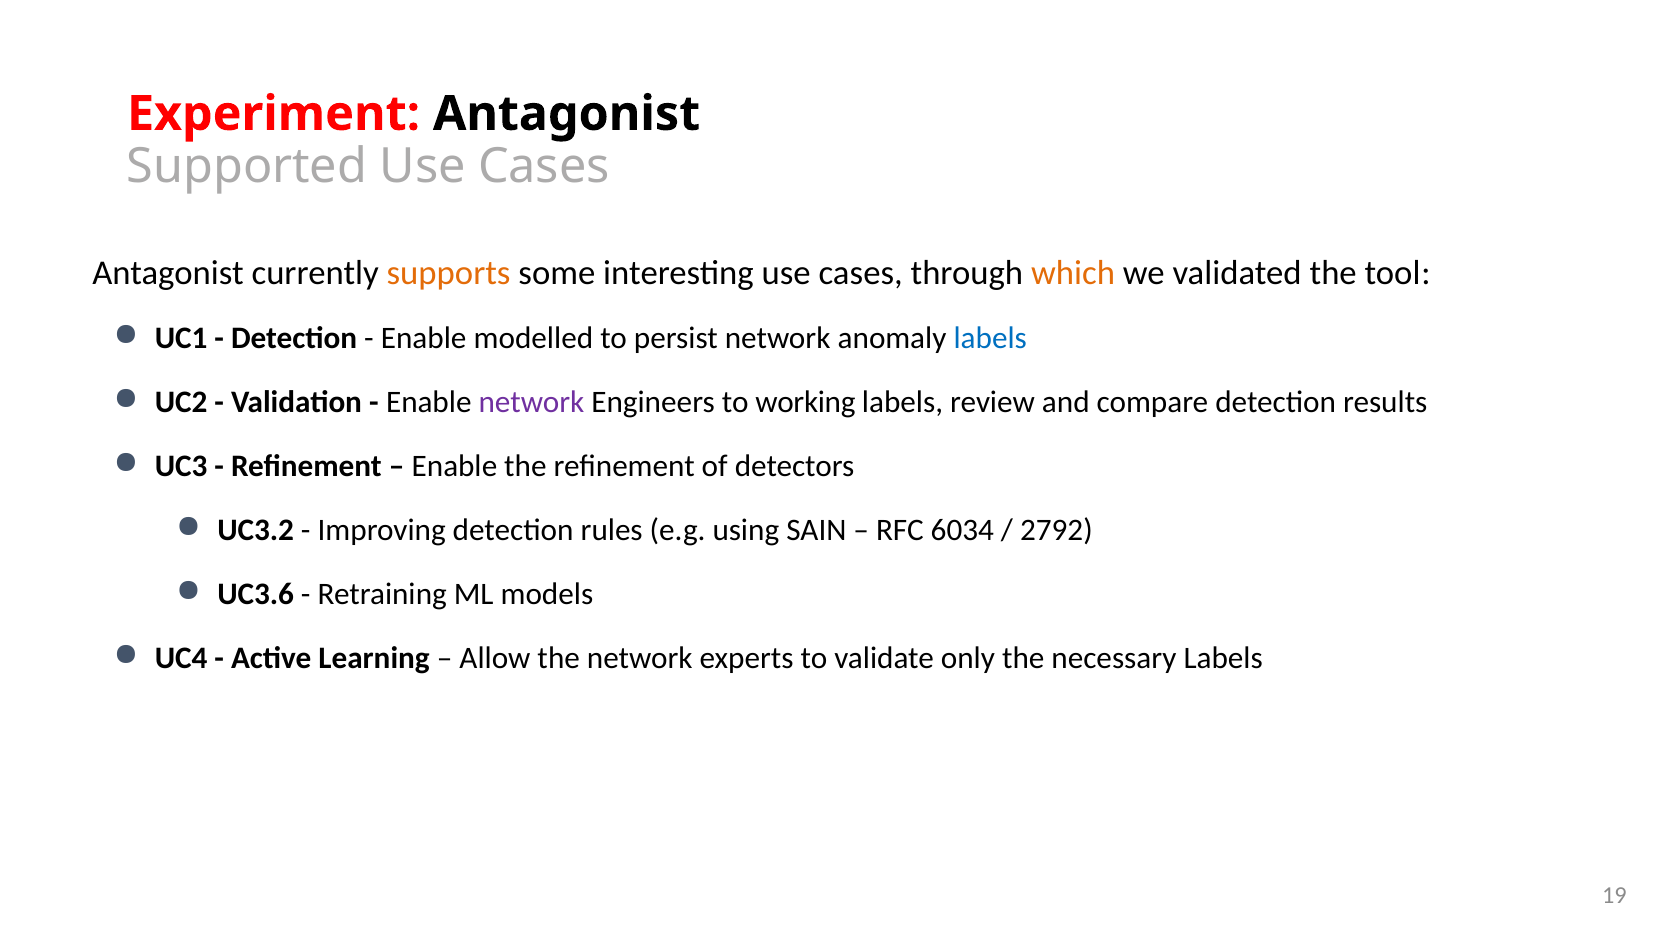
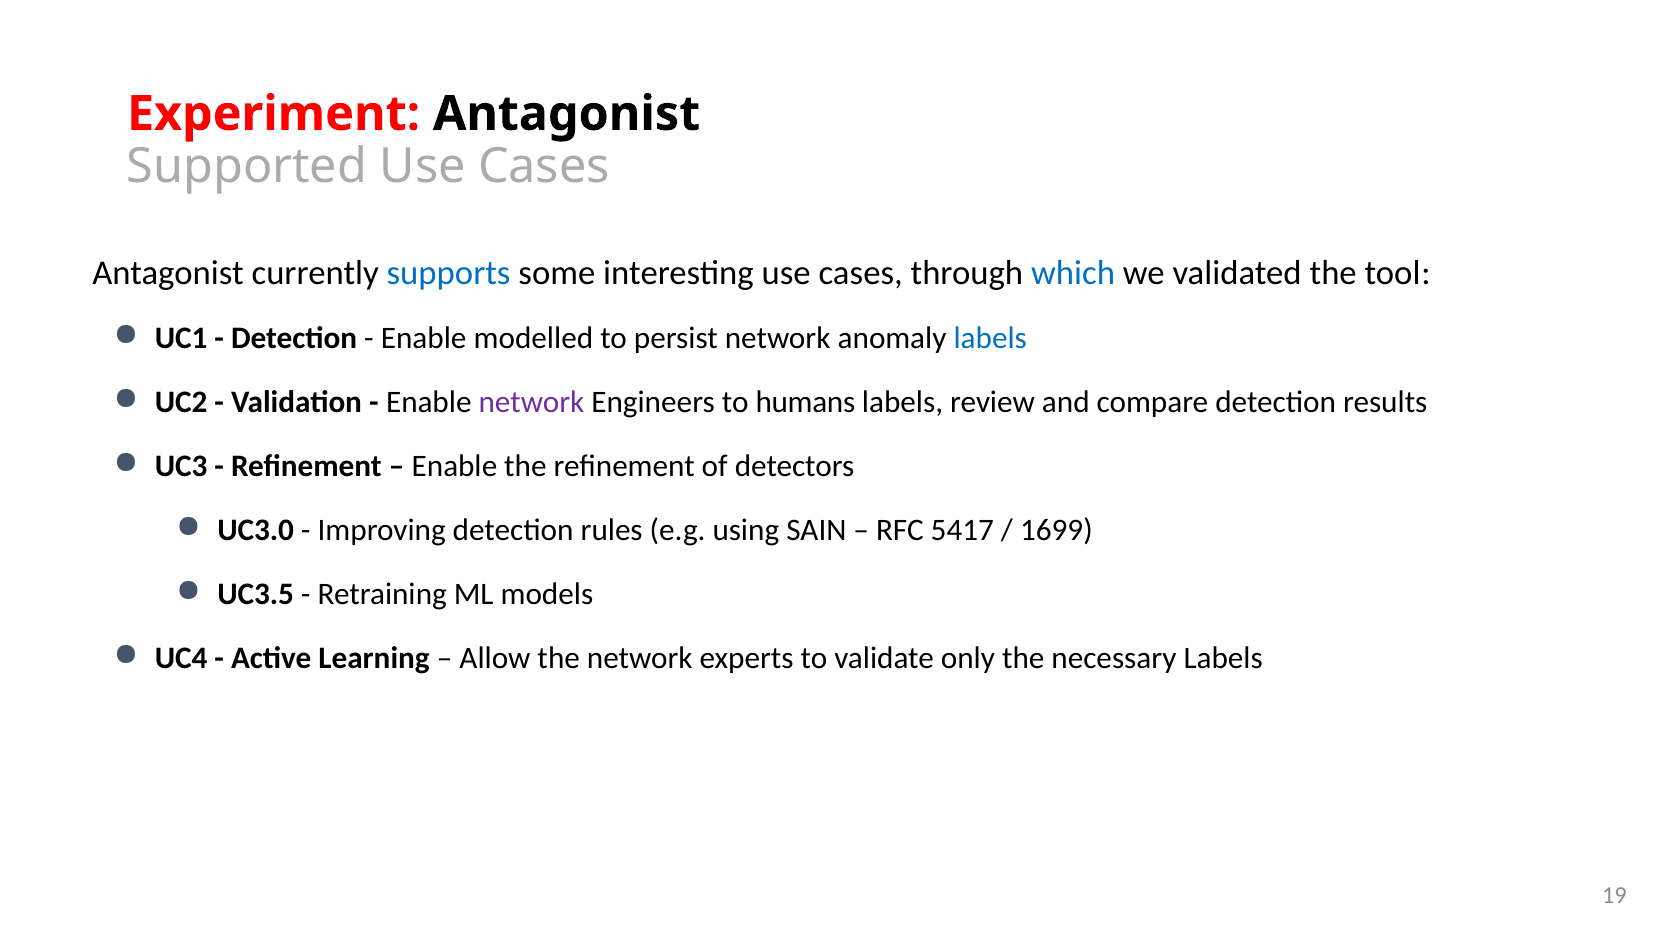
supports colour: orange -> blue
which colour: orange -> blue
working: working -> humans
UC3.2: UC3.2 -> UC3.0
6034: 6034 -> 5417
2792: 2792 -> 1699
UC3.6: UC3.6 -> UC3.5
